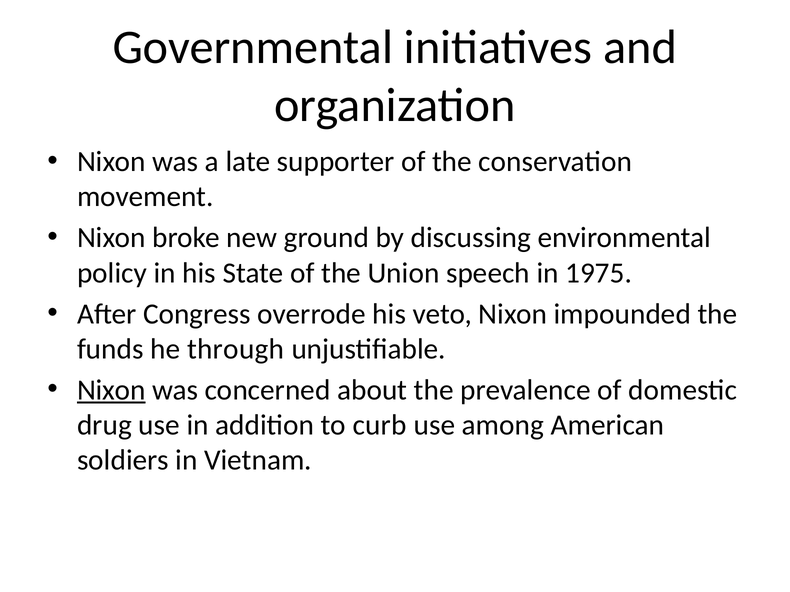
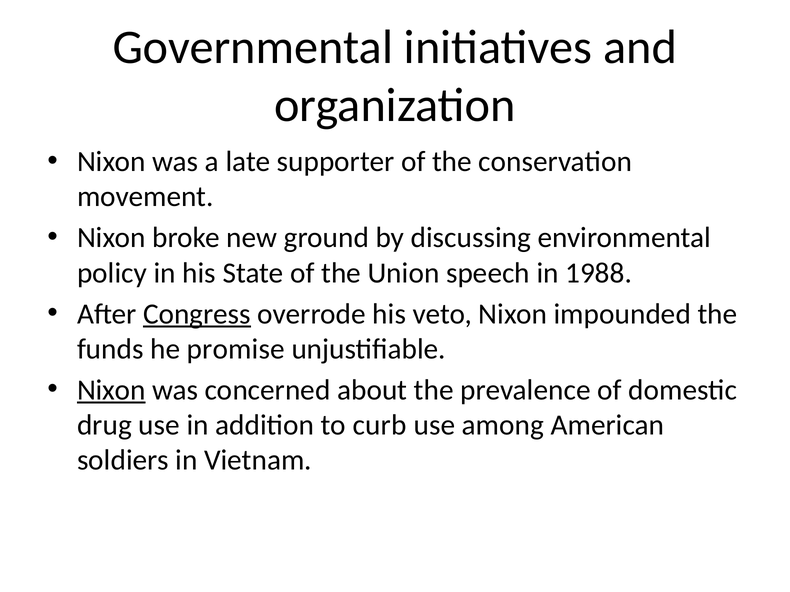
1975: 1975 -> 1988
Congress underline: none -> present
through: through -> promise
